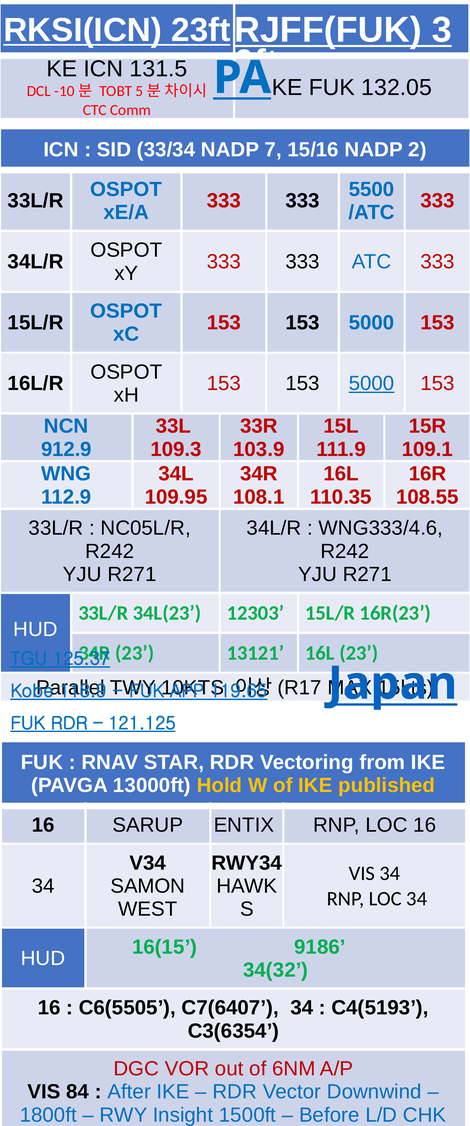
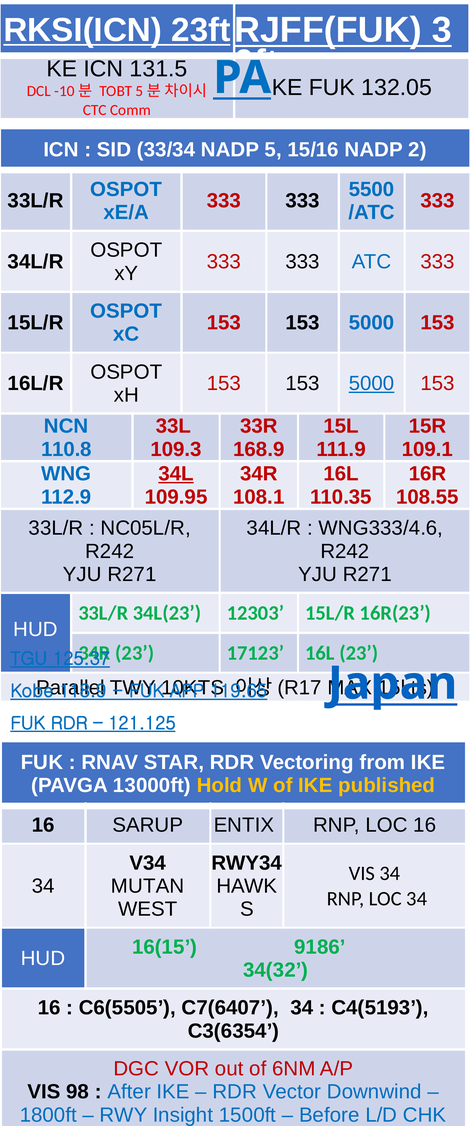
NADP 7: 7 -> 5
912.9: 912.9 -> 110.8
103.9: 103.9 -> 168.9
34L underline: none -> present
13121: 13121 -> 17123
SAMON: SAMON -> MUTAN
84: 84 -> 98
